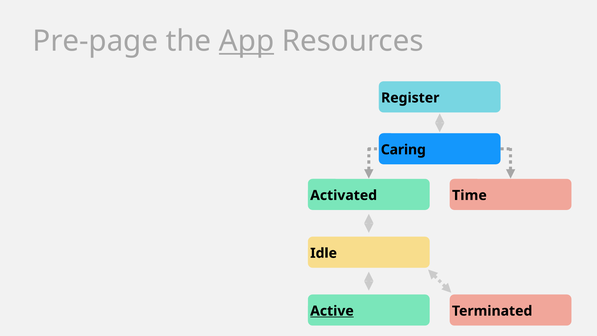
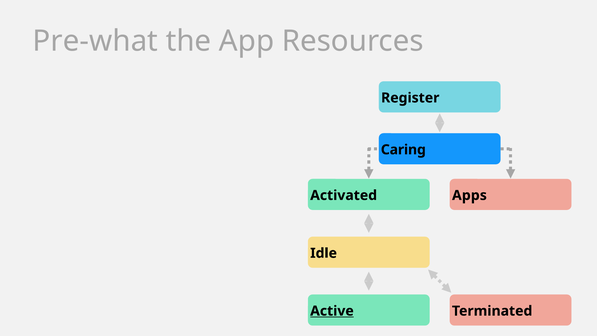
Pre-page: Pre-page -> Pre-what
App underline: present -> none
Time: Time -> Apps
